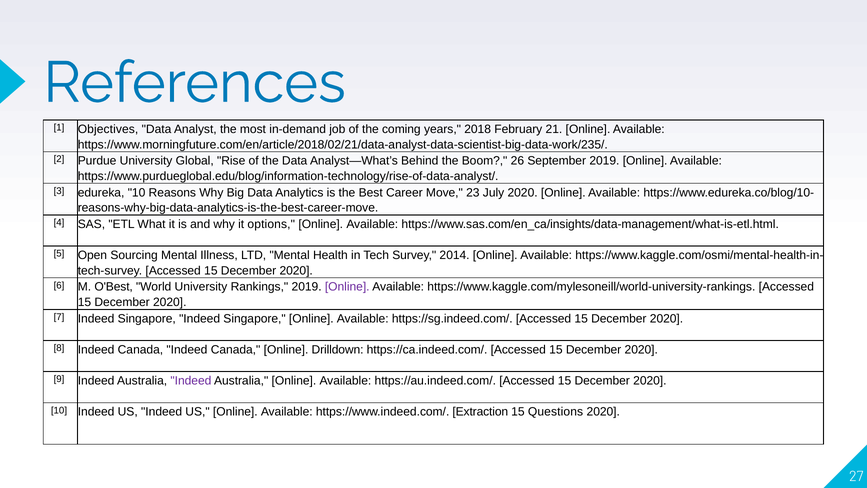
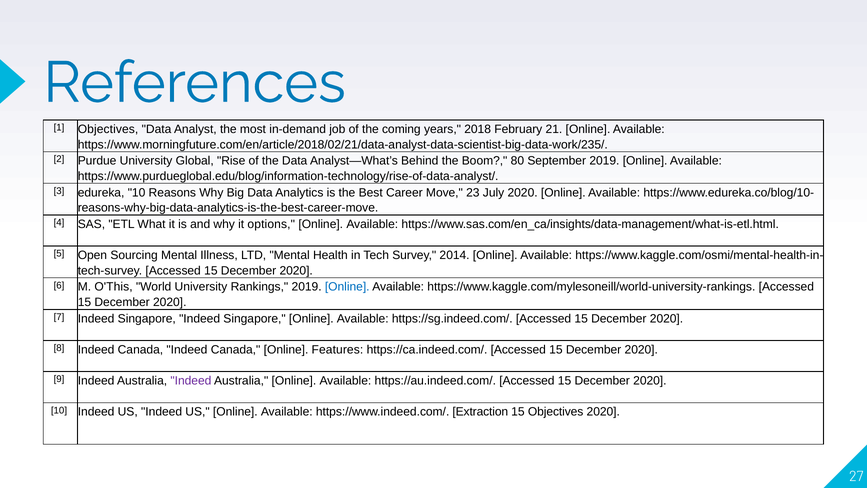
26: 26 -> 80
O'Best: O'Best -> O'This
Online at (347, 287) colour: purple -> blue
Drilldown: Drilldown -> Features
15 Questions: Questions -> Objectives
